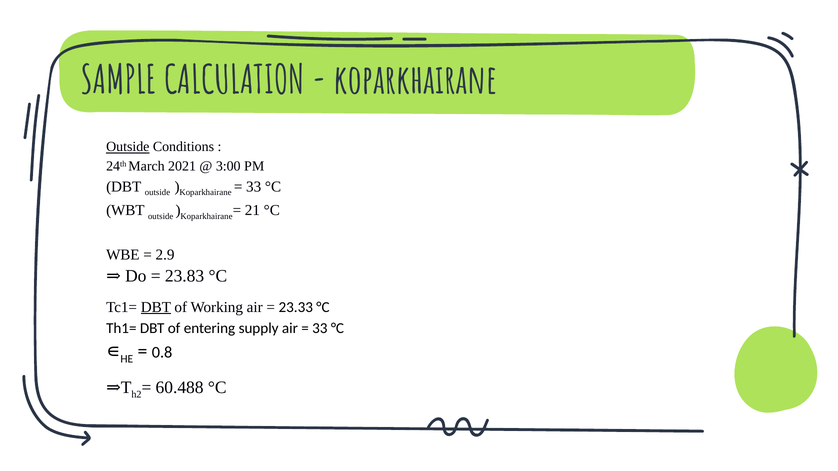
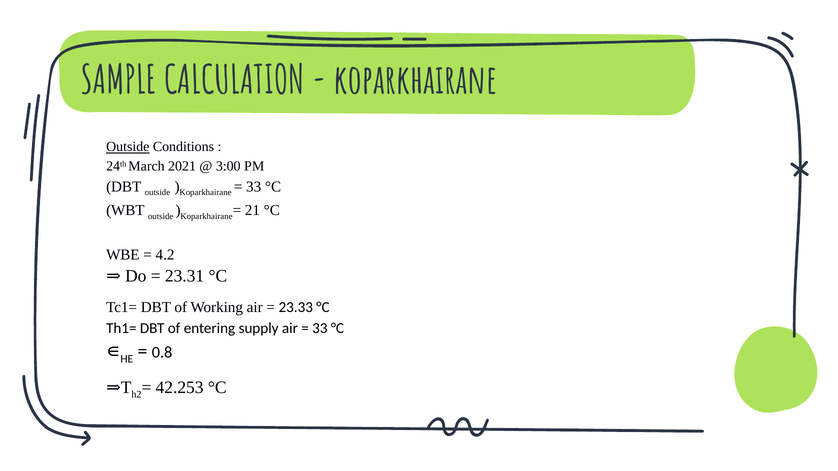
2.9: 2.9 -> 4.2
23.83: 23.83 -> 23.31
DBT at (156, 307) underline: present -> none
60.488: 60.488 -> 42.253
